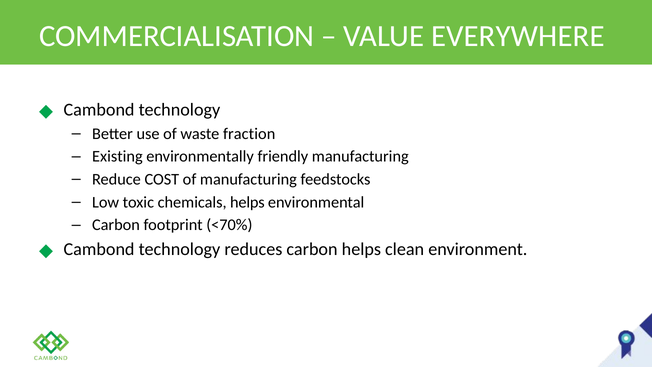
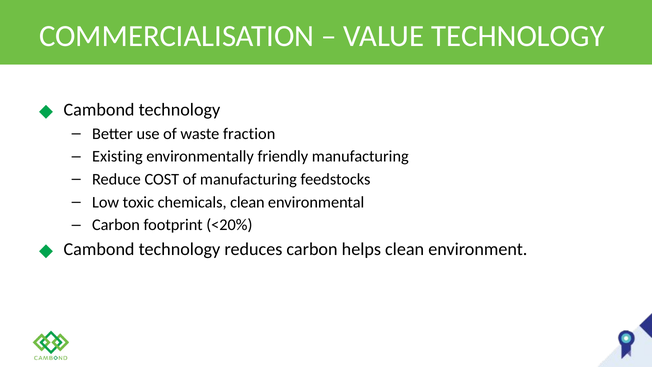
VALUE EVERYWHERE: EVERYWHERE -> TECHNOLOGY
chemicals helps: helps -> clean
<70%: <70% -> <20%
